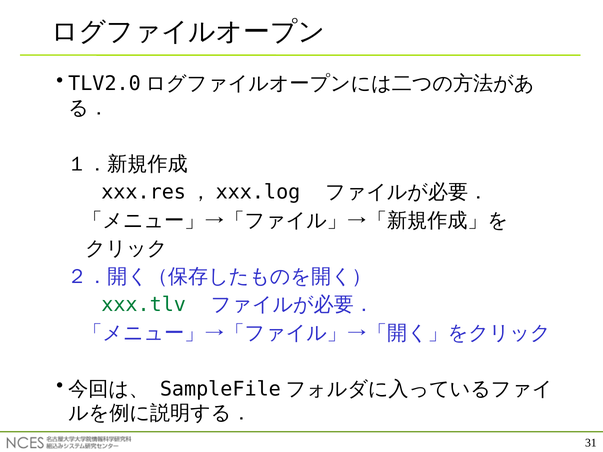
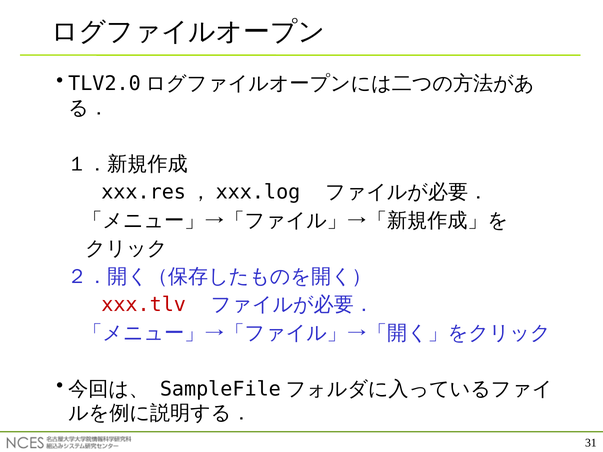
xxx.tlv colour: green -> red
